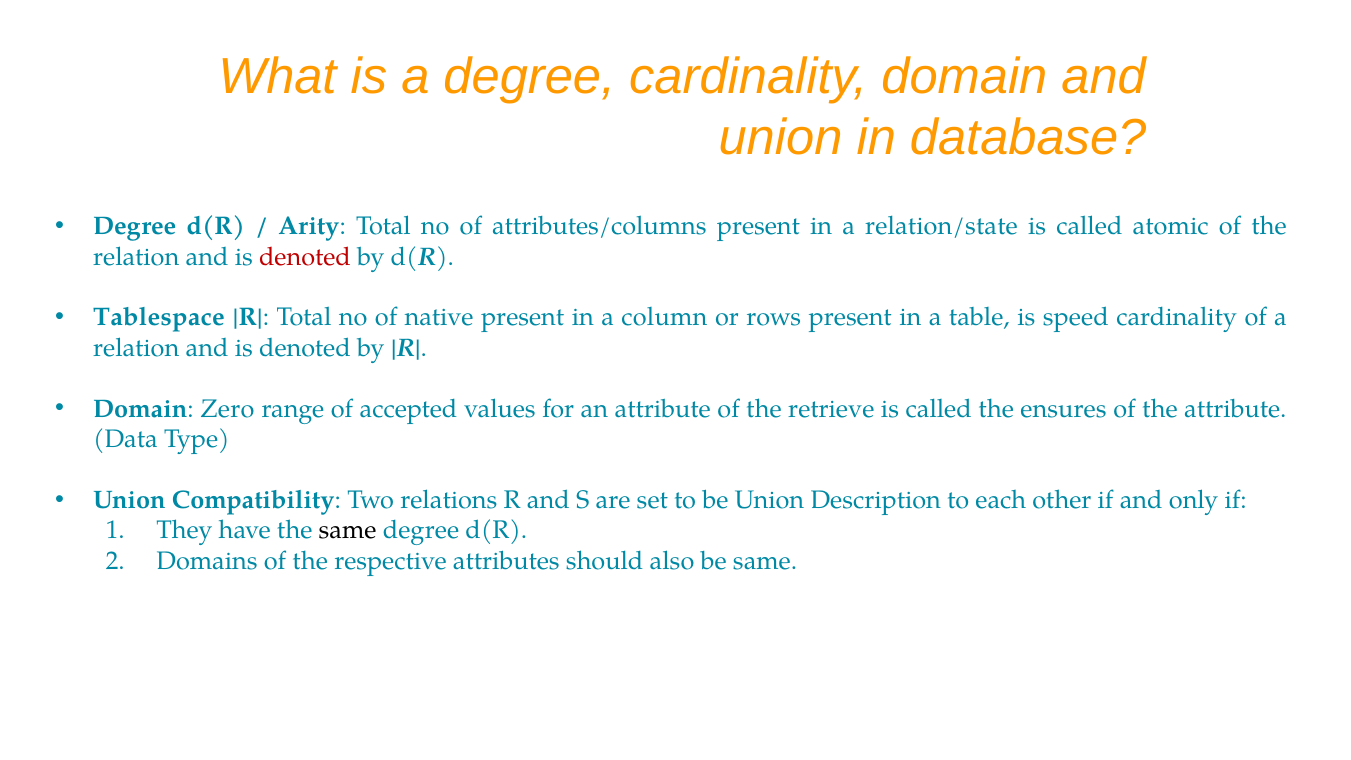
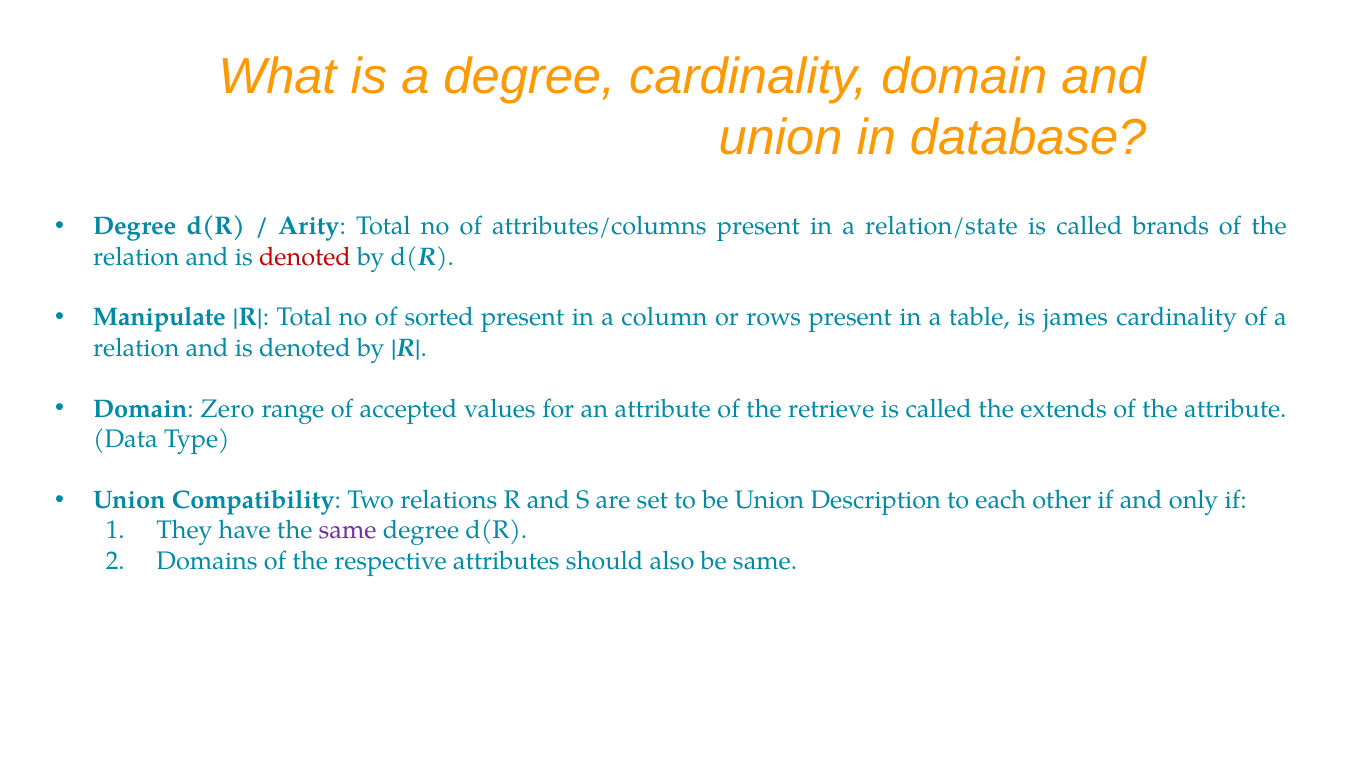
atomic: atomic -> brands
Tablespace: Tablespace -> Manipulate
native: native -> sorted
speed: speed -> james
ensures: ensures -> extends
same at (348, 530) colour: black -> purple
